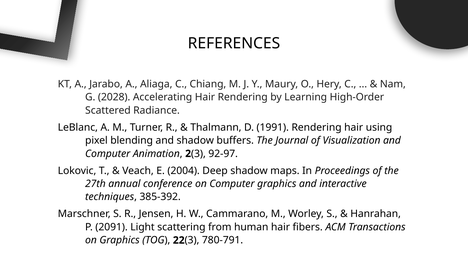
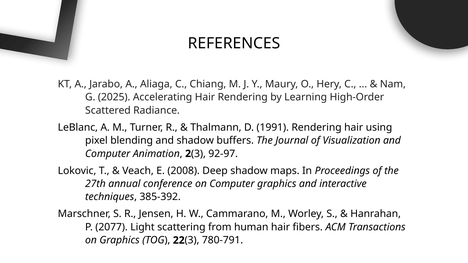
2028: 2028 -> 2025
2004: 2004 -> 2008
2091: 2091 -> 2077
